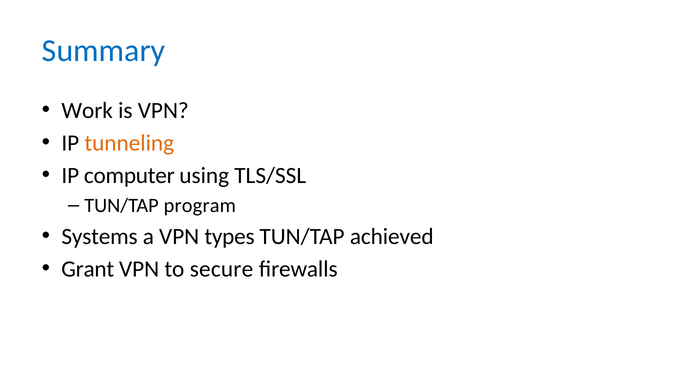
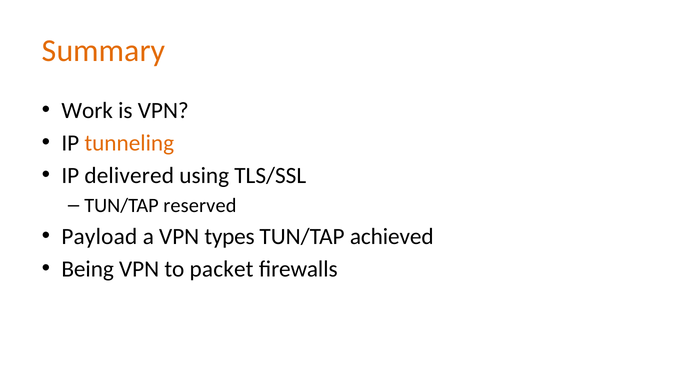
Summary colour: blue -> orange
computer: computer -> delivered
program: program -> reserved
Systems: Systems -> Payload
Grant: Grant -> Being
secure: secure -> packet
